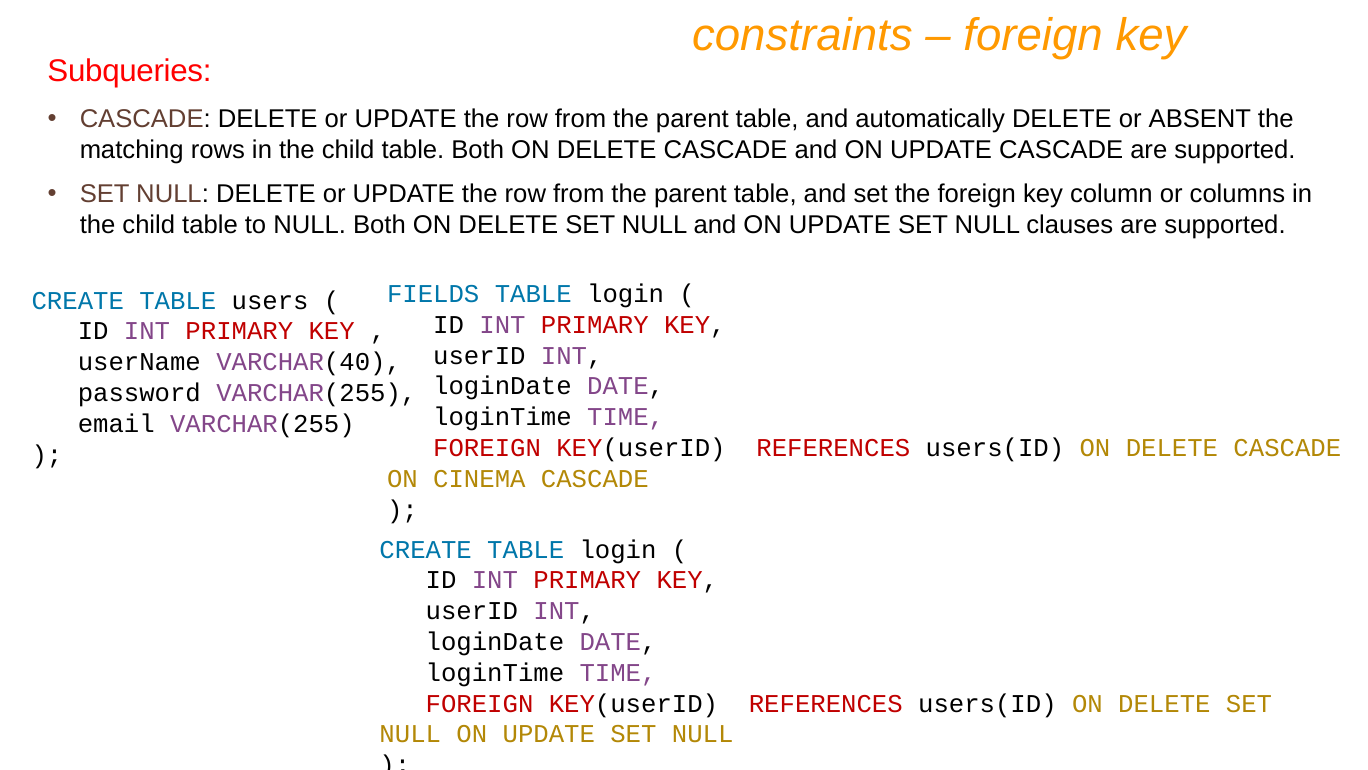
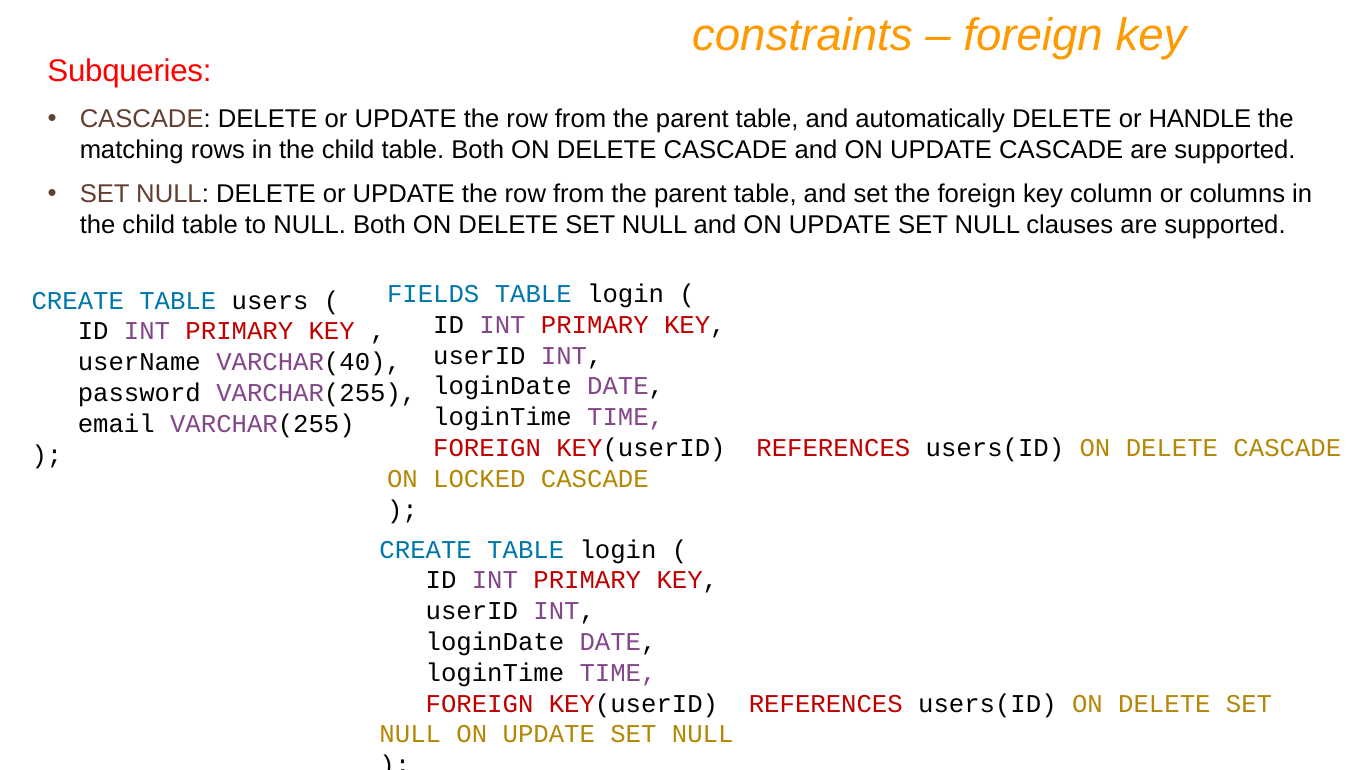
ABSENT: ABSENT -> HANDLE
CINEMA: CINEMA -> LOCKED
